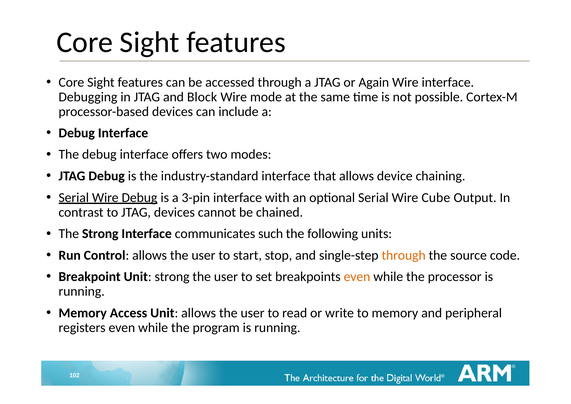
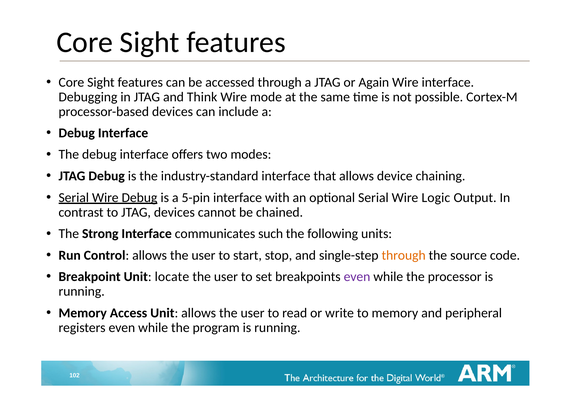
Block: Block -> Think
3-pin: 3-pin -> 5-pin
Cube: Cube -> Logic
Unit strong: strong -> locate
even at (357, 276) colour: orange -> purple
